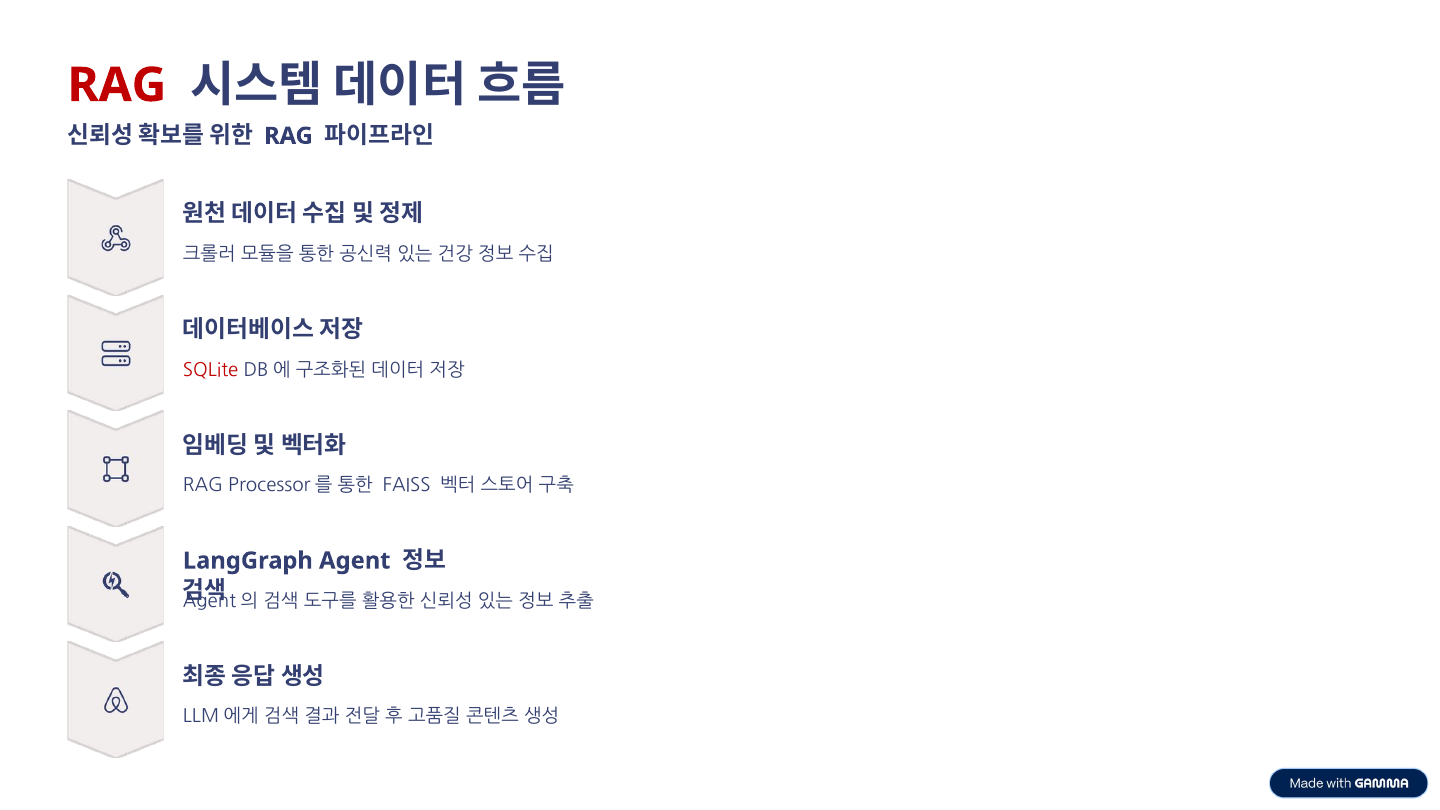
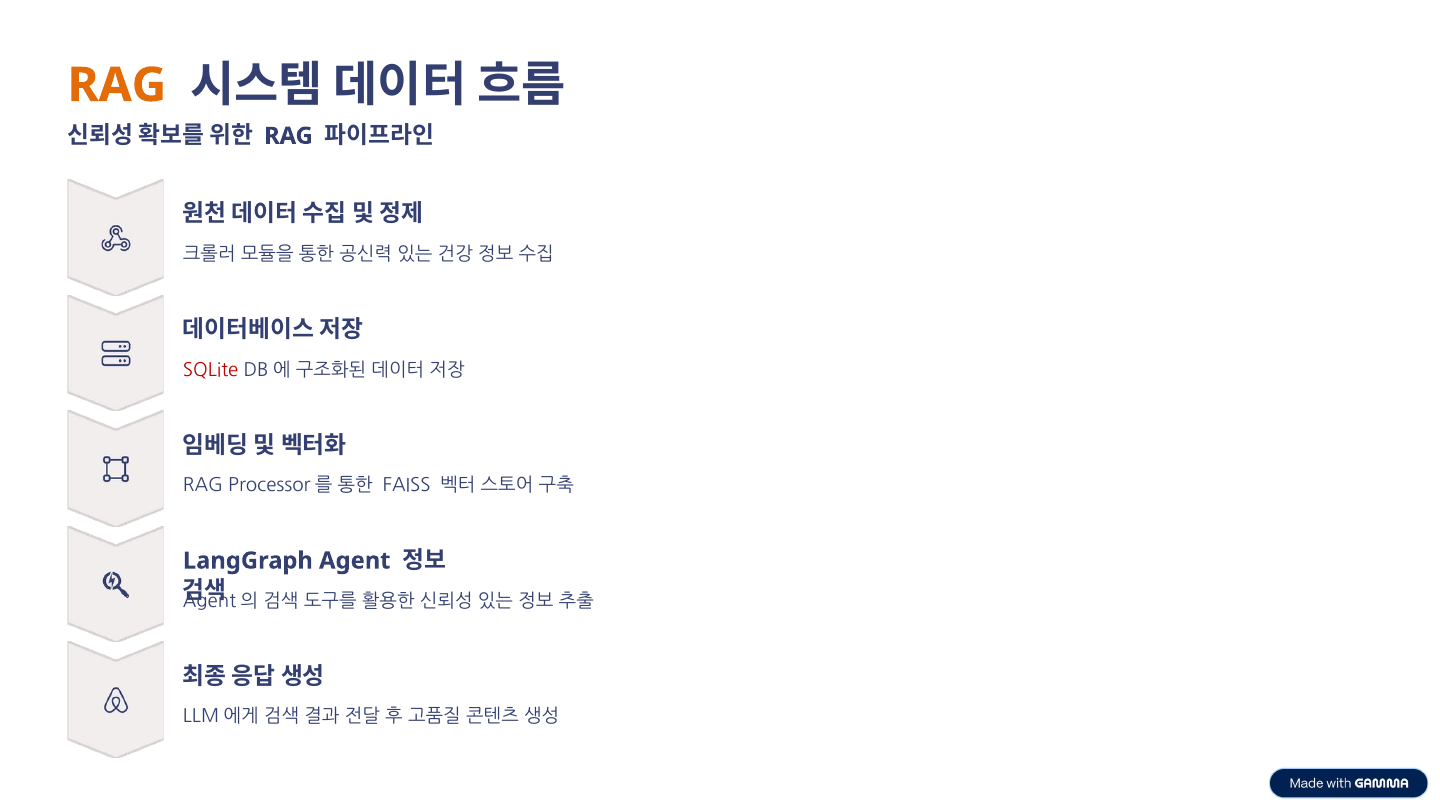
RAG at (117, 85) colour: red -> orange
